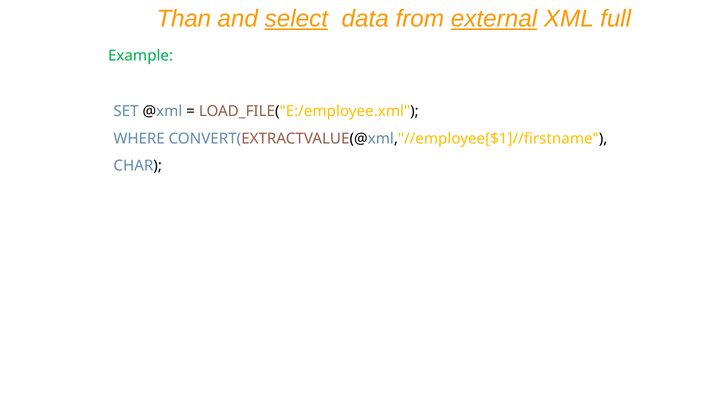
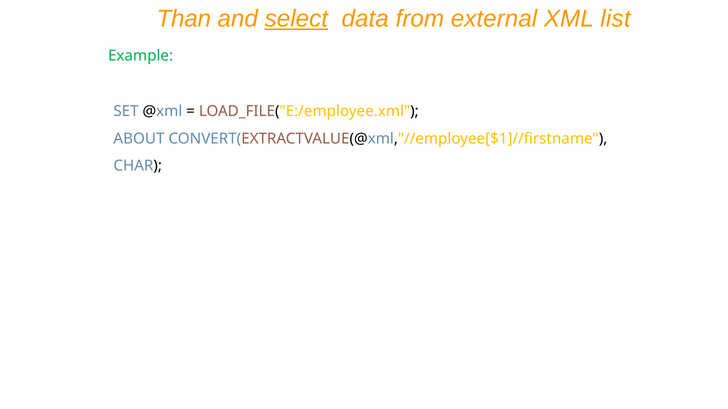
external underline: present -> none
full: full -> list
WHERE: WHERE -> ABOUT
